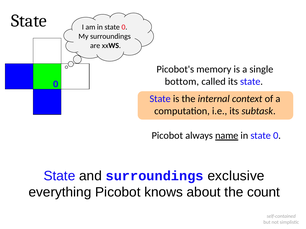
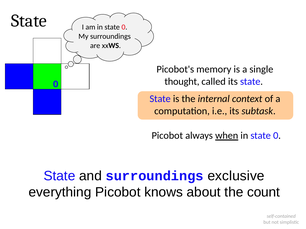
bottom: bottom -> thought
name: name -> when
